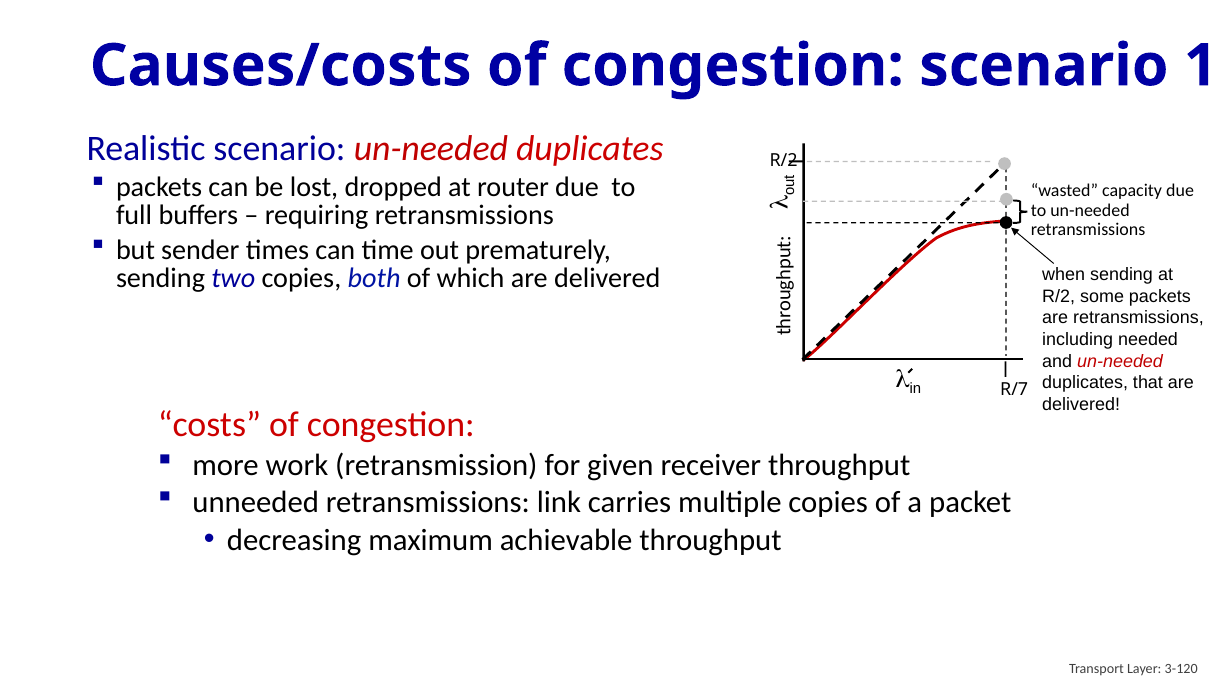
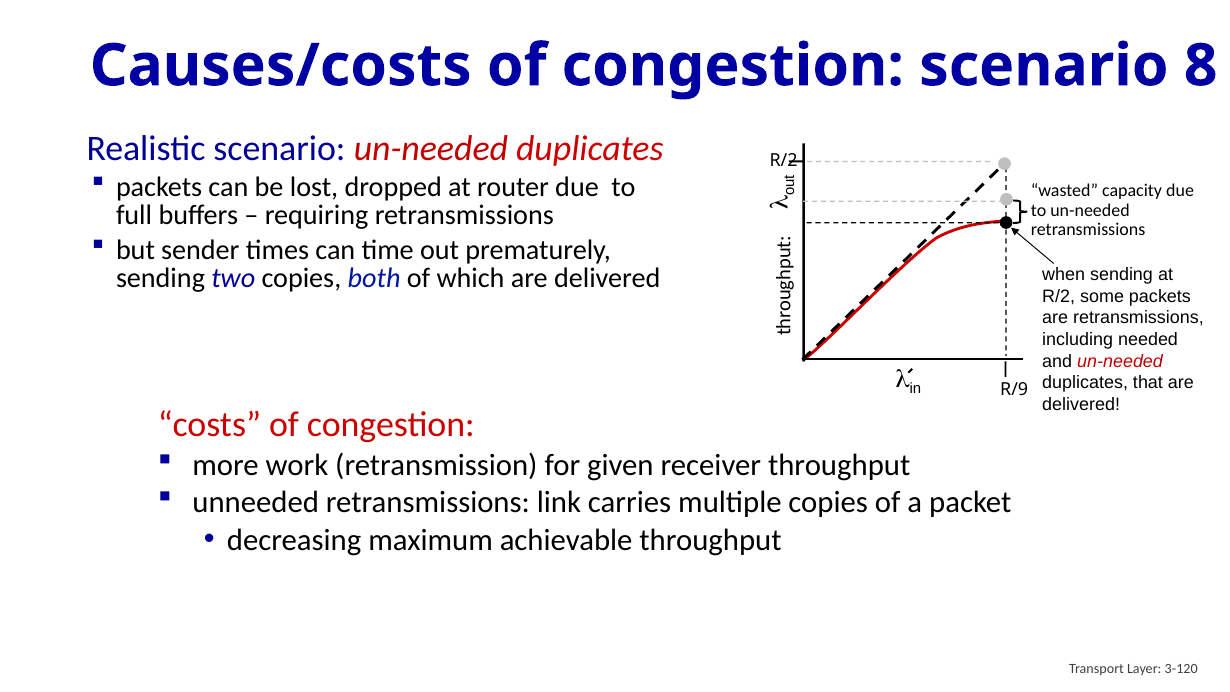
1: 1 -> 8
R/7: R/7 -> R/9
